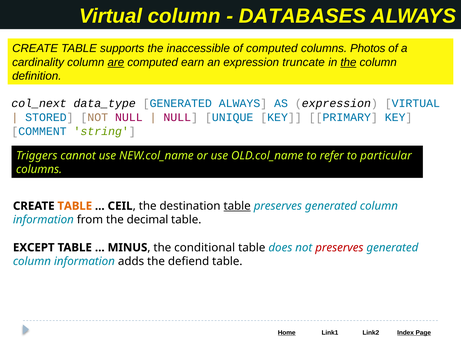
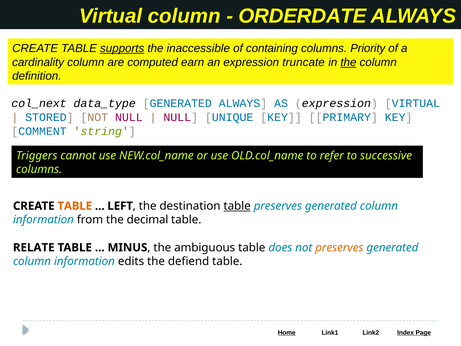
DATABASES: DATABASES -> ORDERDATE
supports underline: none -> present
of computed: computed -> containing
Photos: Photos -> Priority
are underline: present -> none
particular: particular -> successive
CEIL: CEIL -> LEFT
EXCEPT: EXCEPT -> RELATE
conditional: conditional -> ambiguous
preserves at (339, 247) colour: red -> orange
adds: adds -> edits
